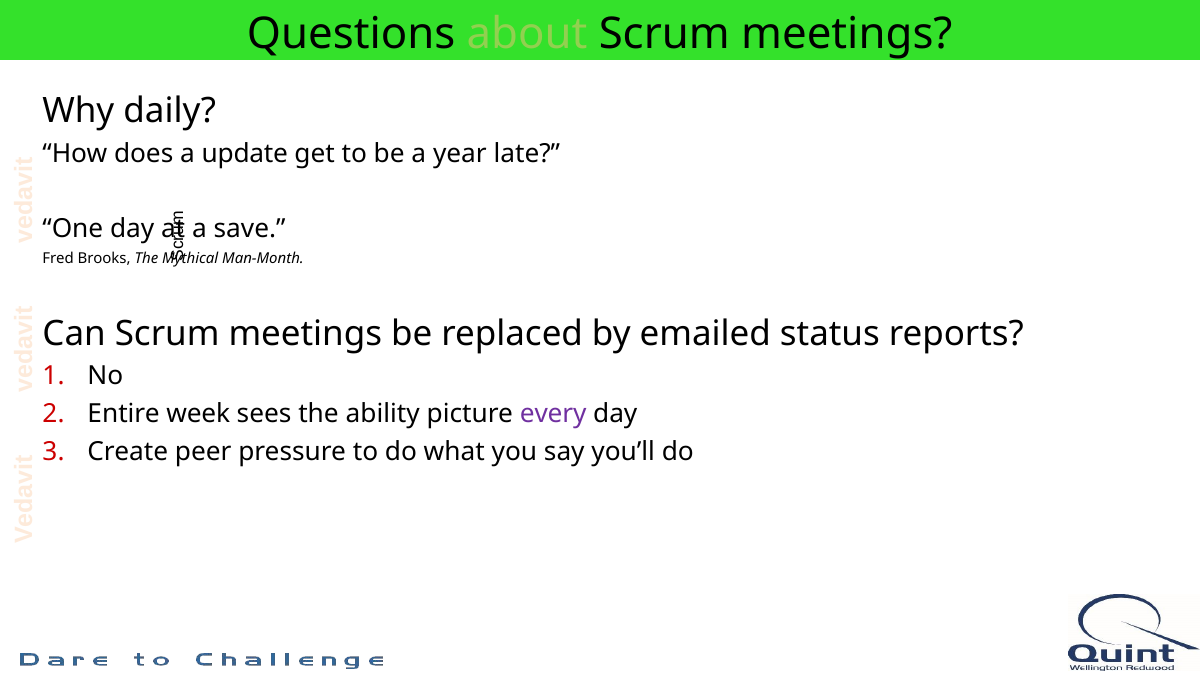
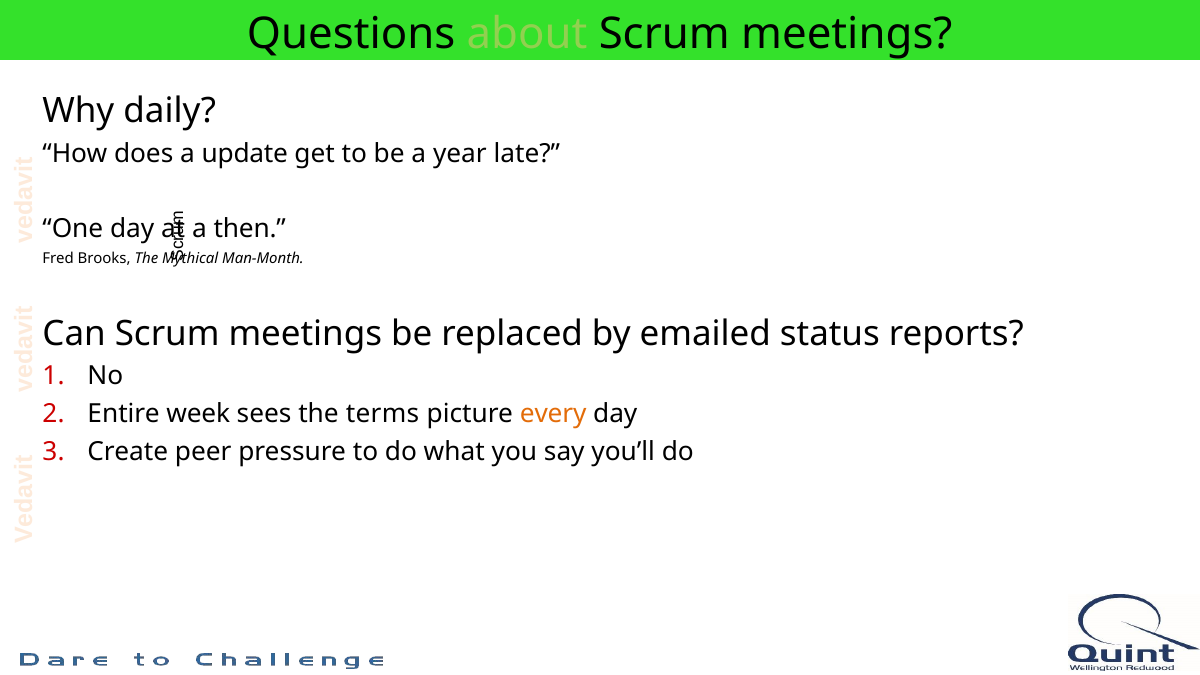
save: save -> then
ability: ability -> terms
every colour: purple -> orange
